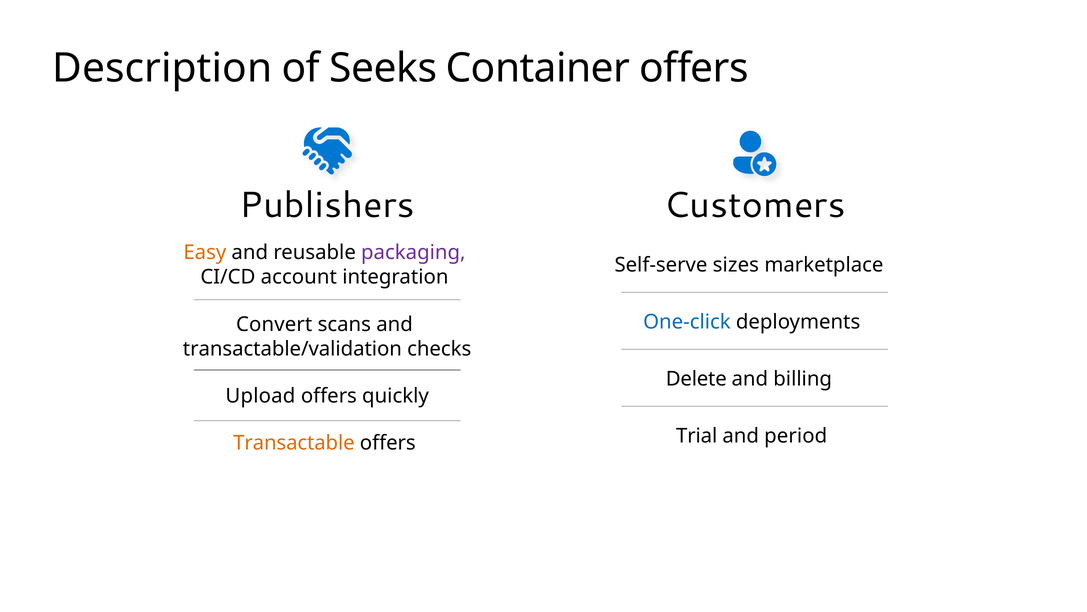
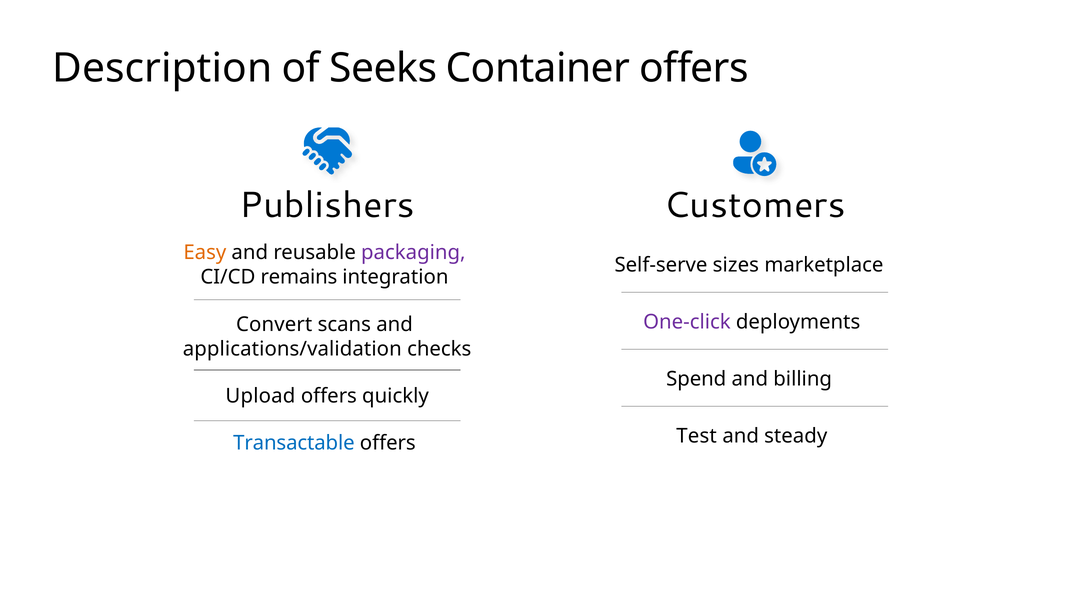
account: account -> remains
One-click colour: blue -> purple
transactable/validation: transactable/validation -> applications/validation
Delete: Delete -> Spend
Trial: Trial -> Test
period: period -> steady
Transactable colour: orange -> blue
